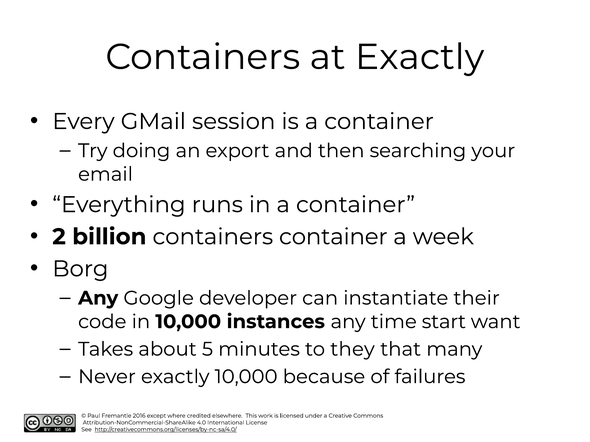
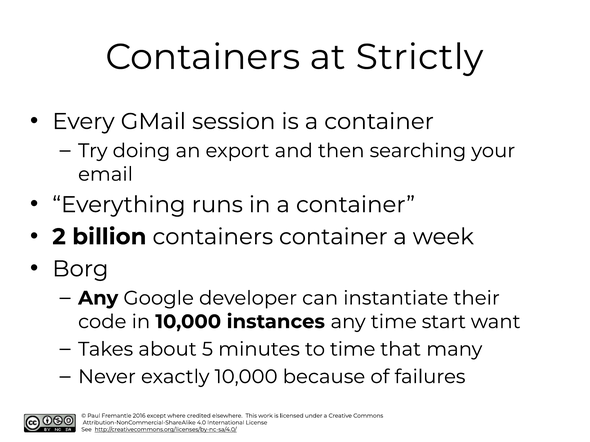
at Exactly: Exactly -> Strictly
to they: they -> time
